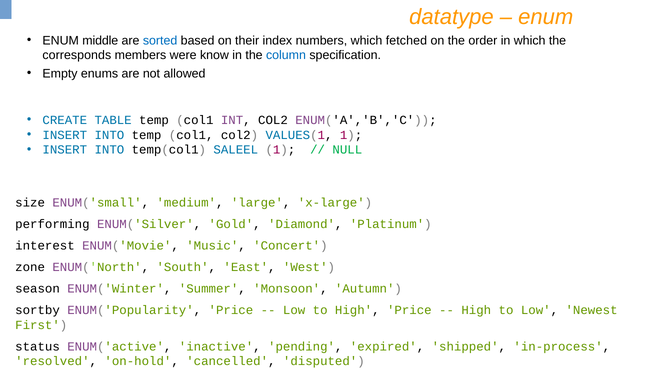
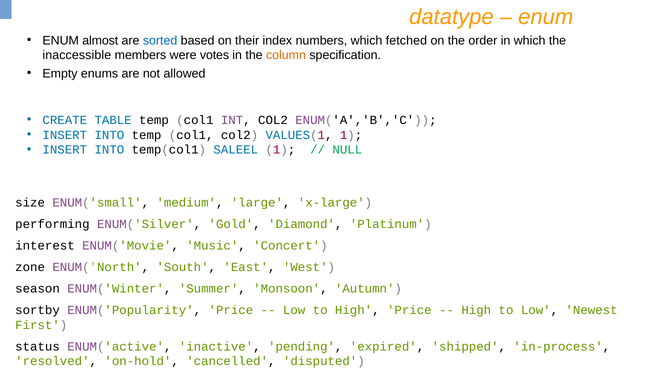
middle: middle -> almost
corresponds: corresponds -> inaccessible
know: know -> votes
column colour: blue -> orange
